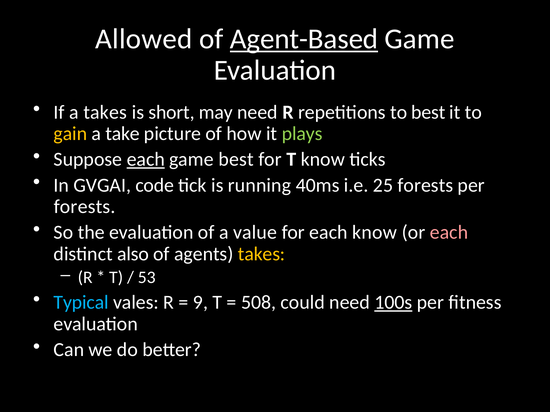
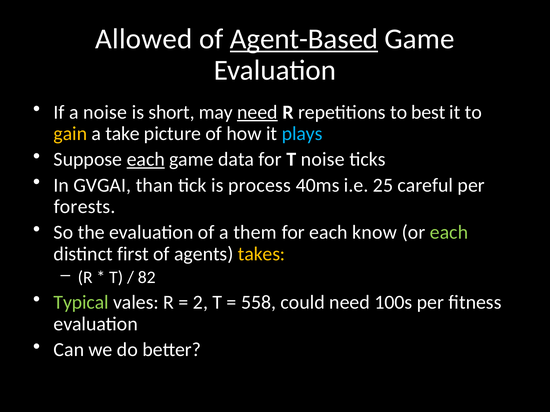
a takes: takes -> noise
need at (257, 112) underline: none -> present
plays colour: light green -> light blue
game best: best -> data
T know: know -> noise
code: code -> than
running: running -> process
25 forests: forests -> careful
value: value -> them
each at (449, 233) colour: pink -> light green
also: also -> first
53: 53 -> 82
Typical colour: light blue -> light green
9: 9 -> 2
508: 508 -> 558
100s underline: present -> none
